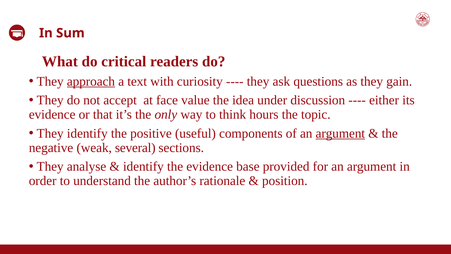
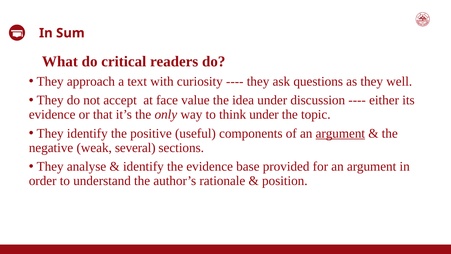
approach underline: present -> none
gain: gain -> well
think hours: hours -> under
